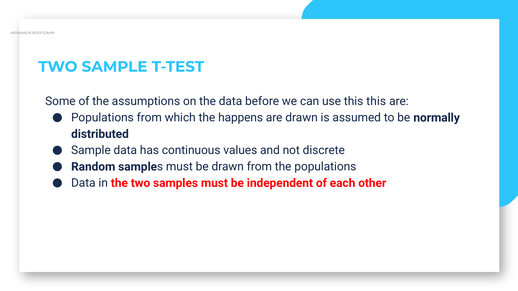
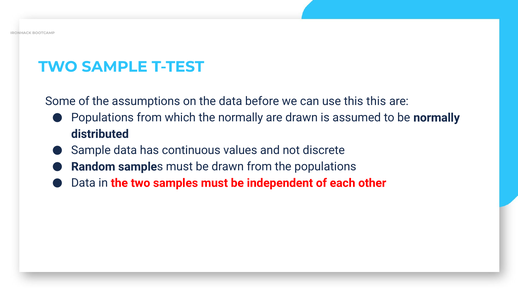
the happens: happens -> normally
